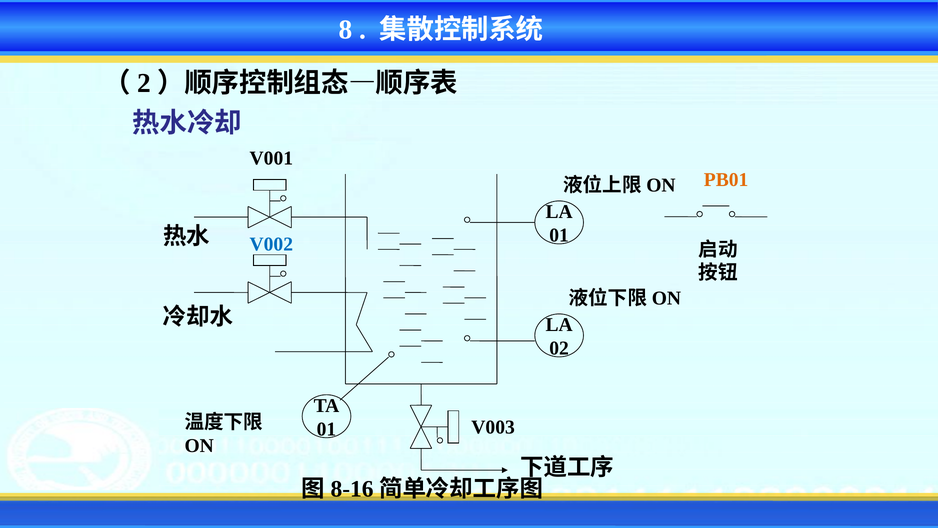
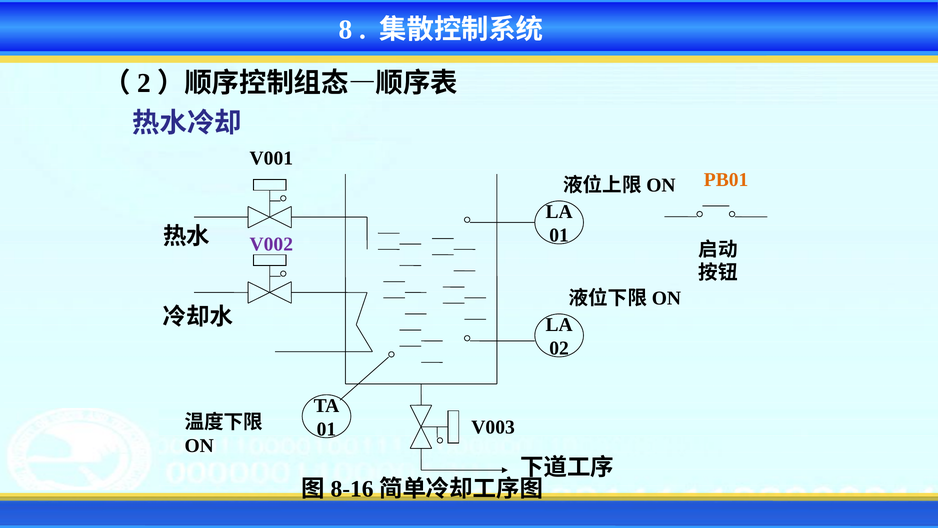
V002 colour: blue -> purple
